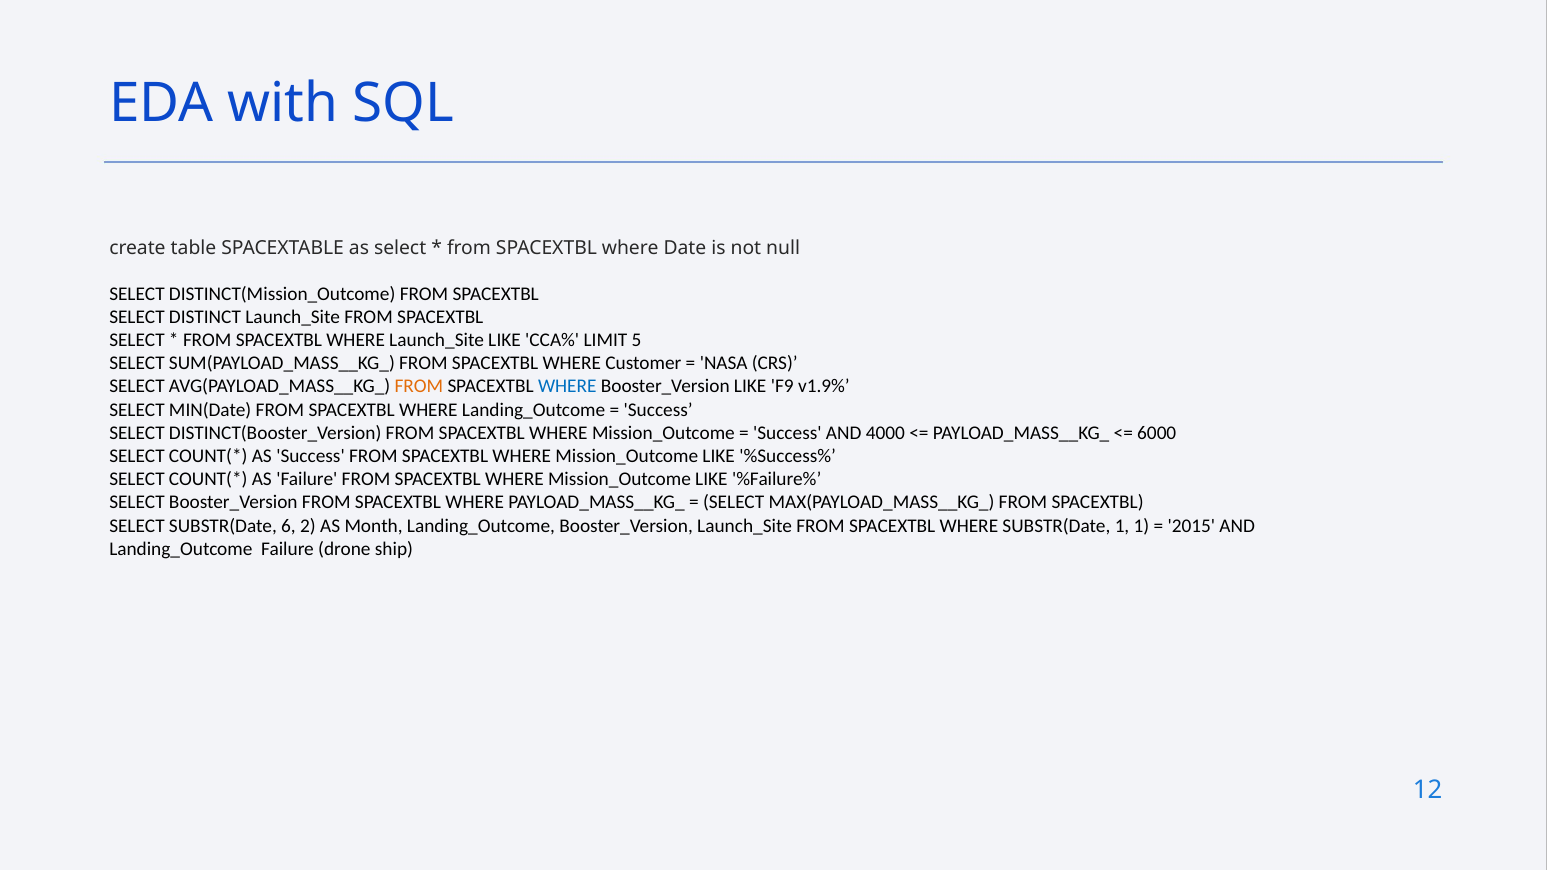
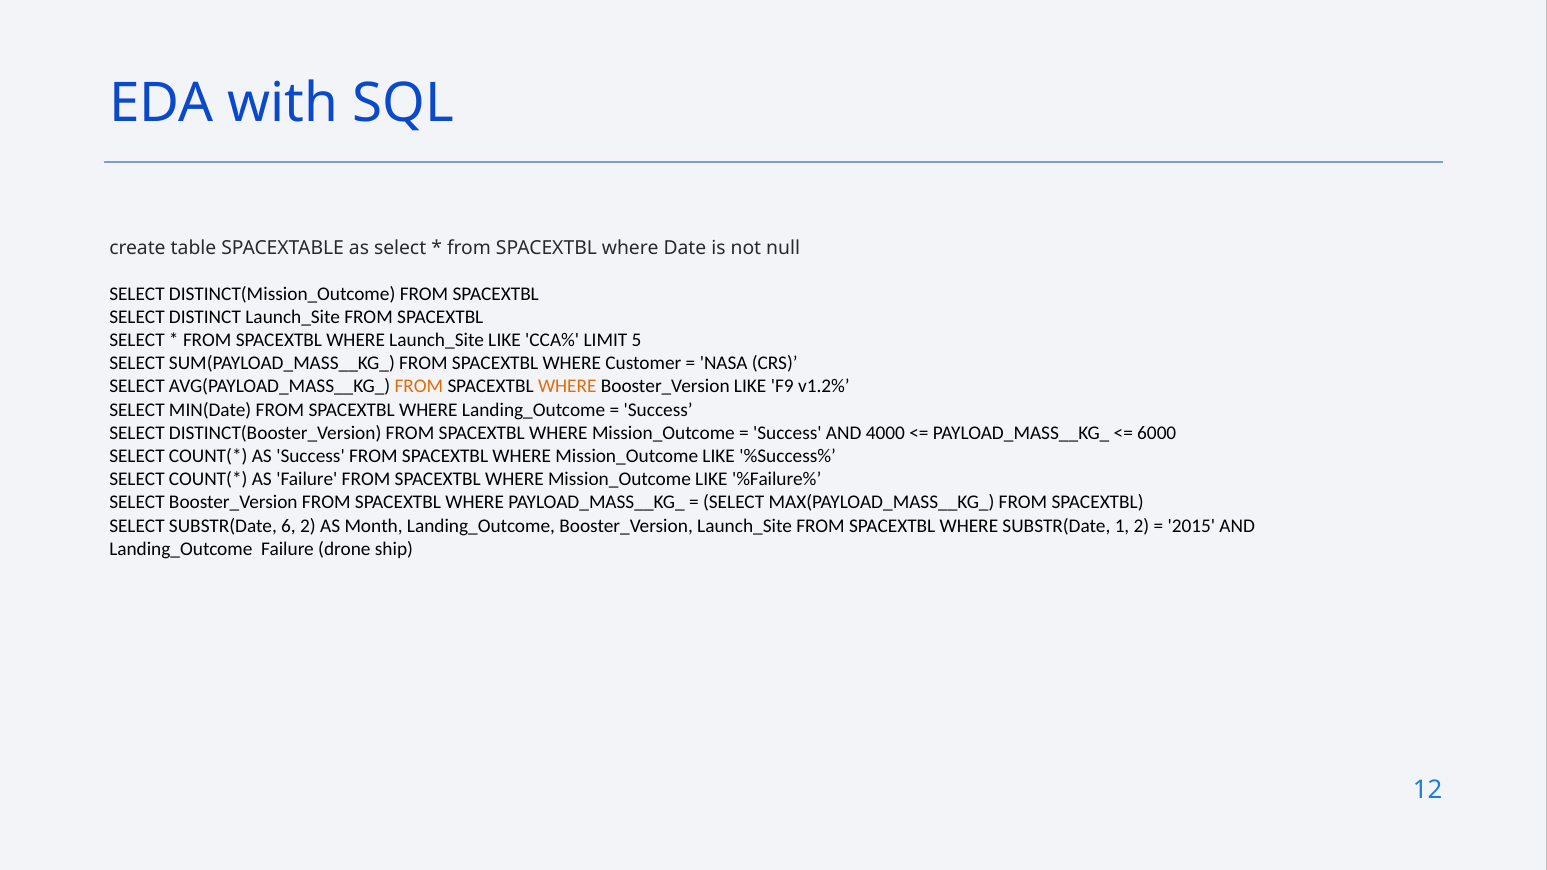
WHERE at (567, 387) colour: blue -> orange
v1.9%: v1.9% -> v1.2%
1 1: 1 -> 2
